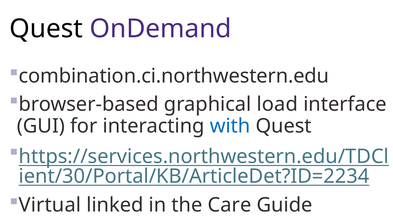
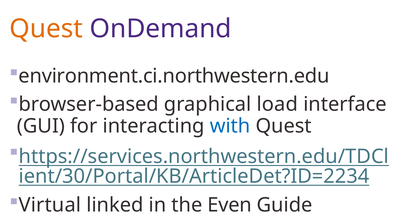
Quest at (46, 29) colour: black -> orange
combination.ci.northwestern.edu: combination.ci.northwestern.edu -> environment.ci.northwestern.edu
Care: Care -> Even
